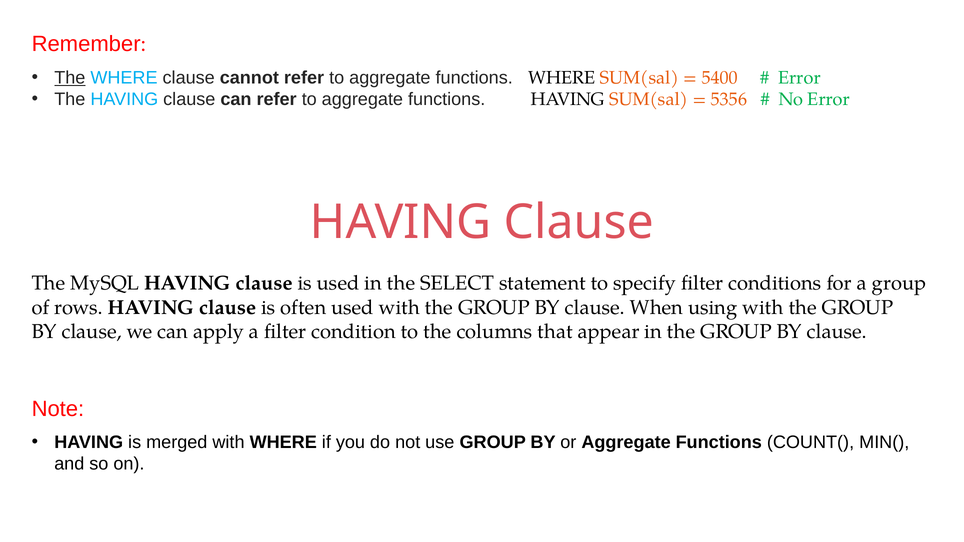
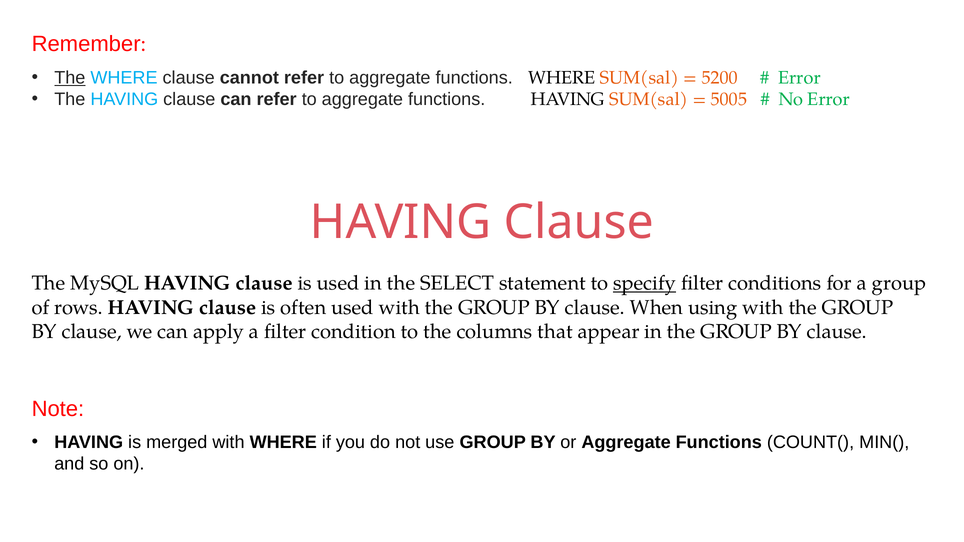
5400: 5400 -> 5200
5356: 5356 -> 5005
specify underline: none -> present
